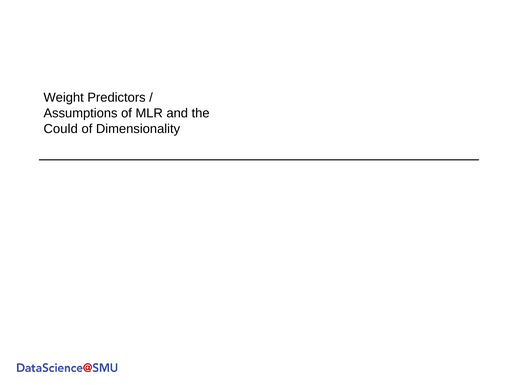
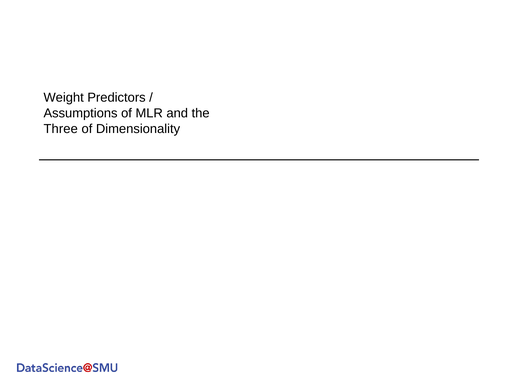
Could: Could -> Three
